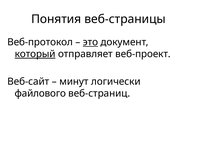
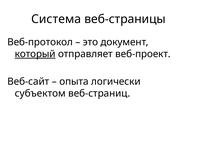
Понятия: Понятия -> Система
это underline: present -> none
минут: минут -> опыта
файлового: файлового -> субъектом
